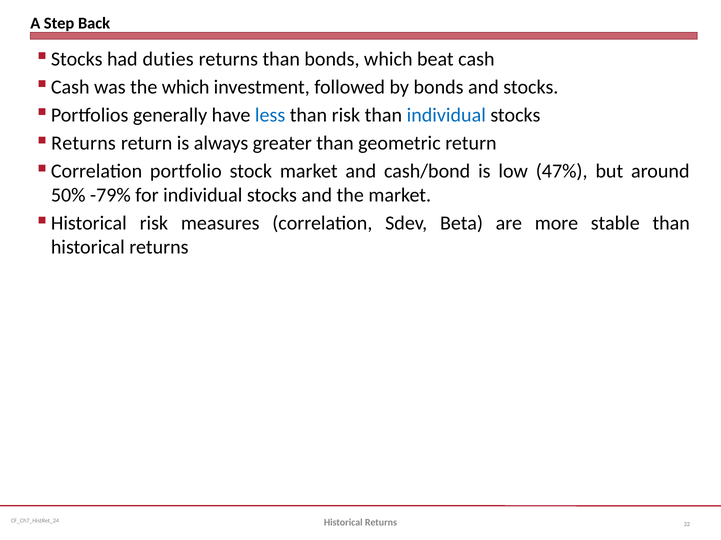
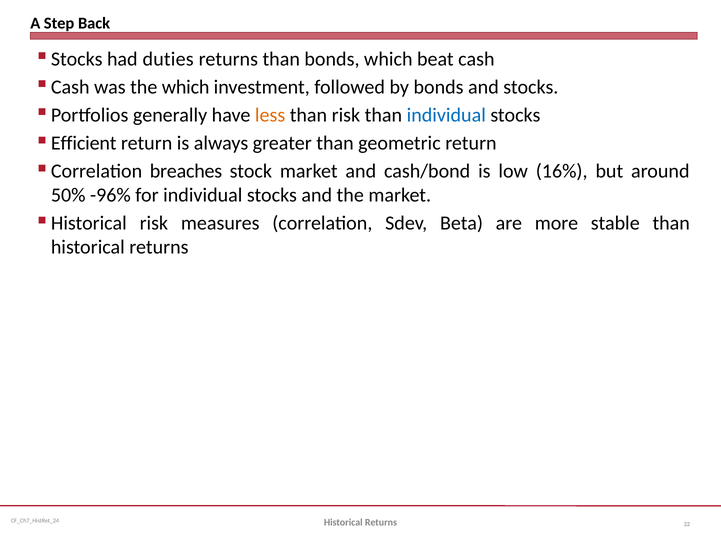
less colour: blue -> orange
Returns at (84, 143): Returns -> Efficient
portfolio: portfolio -> breaches
47%: 47% -> 16%
-79%: -79% -> -96%
